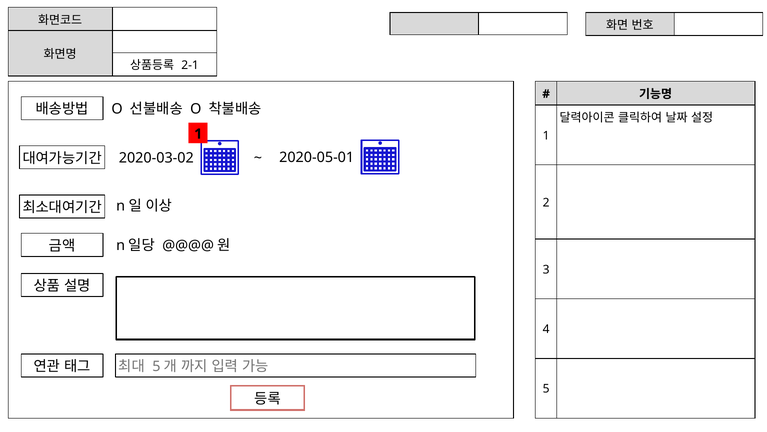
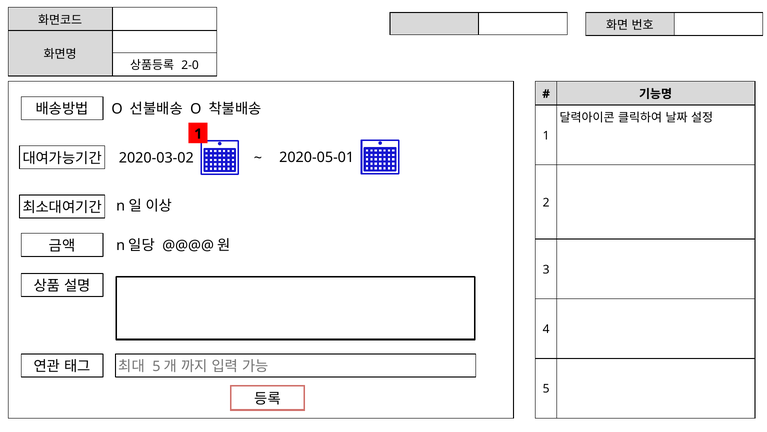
2-1: 2-1 -> 2-0
